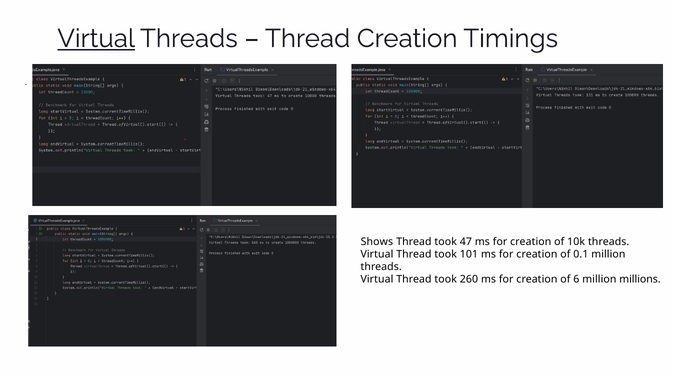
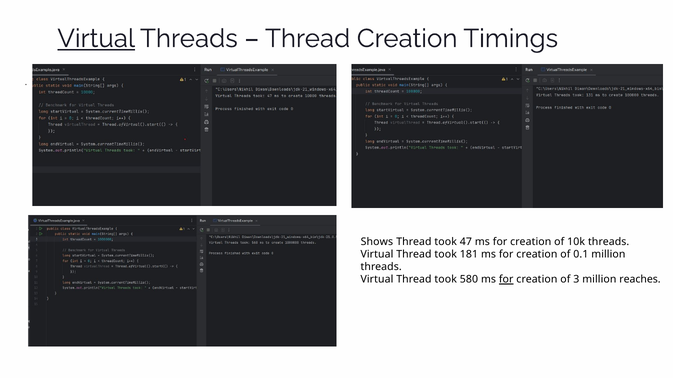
101: 101 -> 181
260: 260 -> 580
for at (506, 280) underline: none -> present
6: 6 -> 3
millions: millions -> reaches
